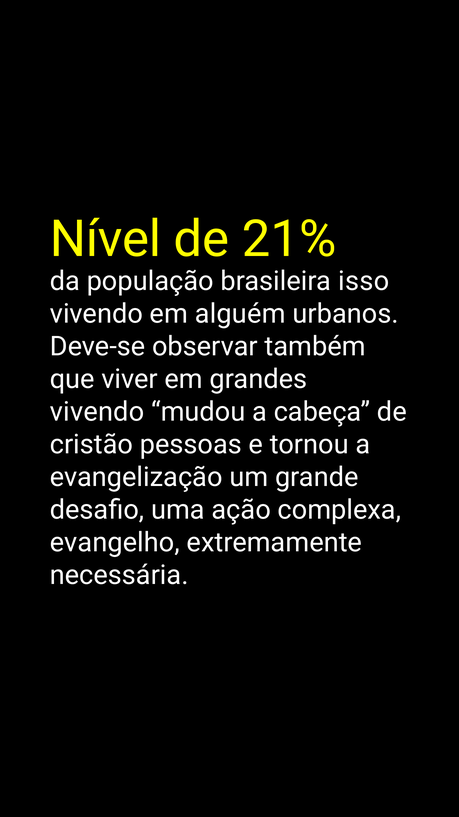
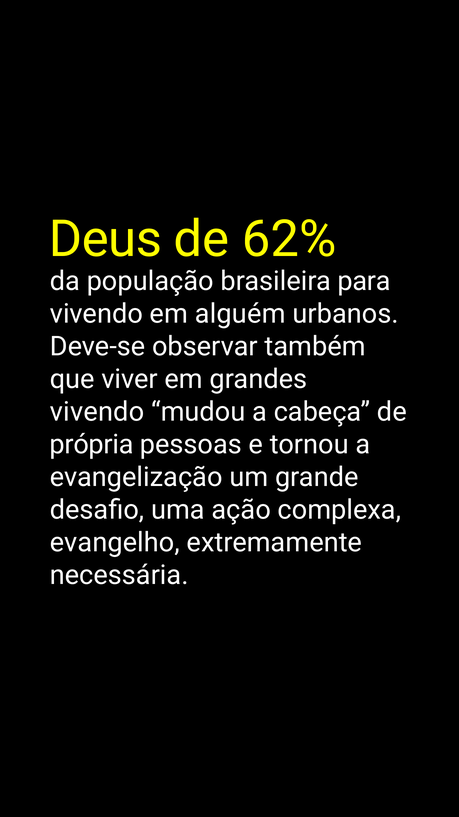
Nível: Nível -> Deus
21%: 21% -> 62%
isso: isso -> para
cristão: cristão -> própria
